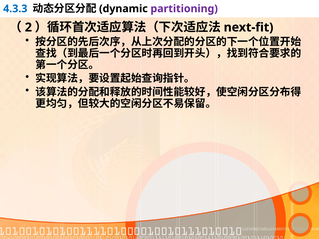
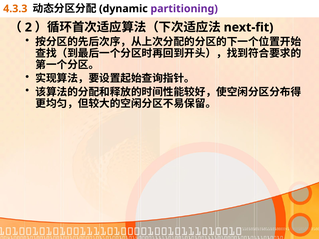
4.3.3 colour: blue -> orange
